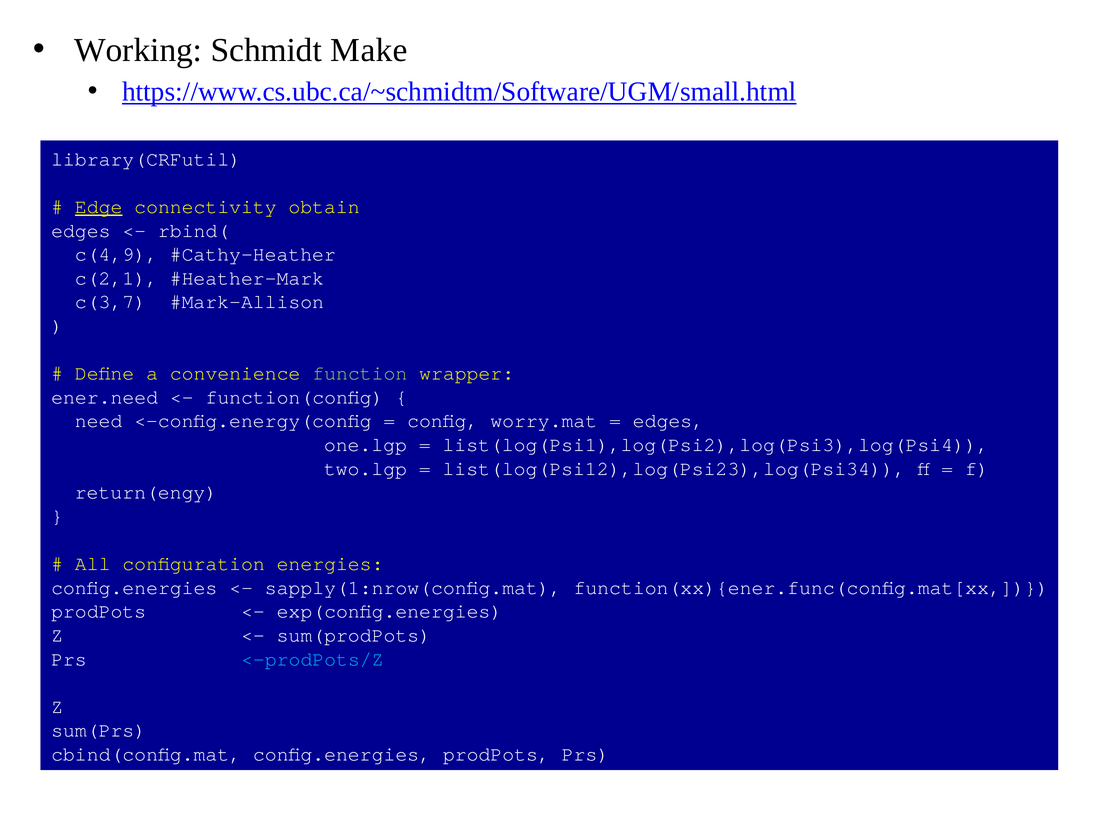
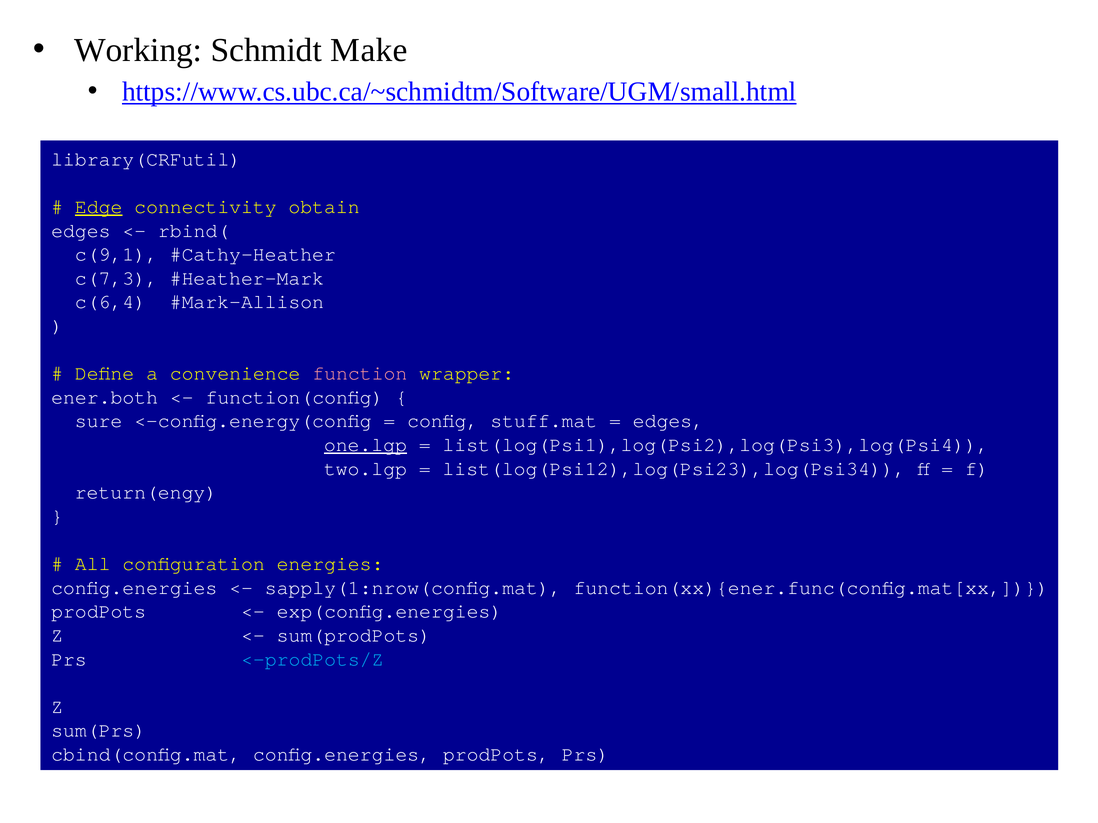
c(4,9: c(4,9 -> c(9,1
c(2,1: c(2,1 -> c(7,3
c(3,7: c(3,7 -> c(6,4
function colour: light green -> pink
ener.need: ener.need -> ener.both
need: need -> sure
worry.mat: worry.mat -> stuff.mat
one.lgp underline: none -> present
